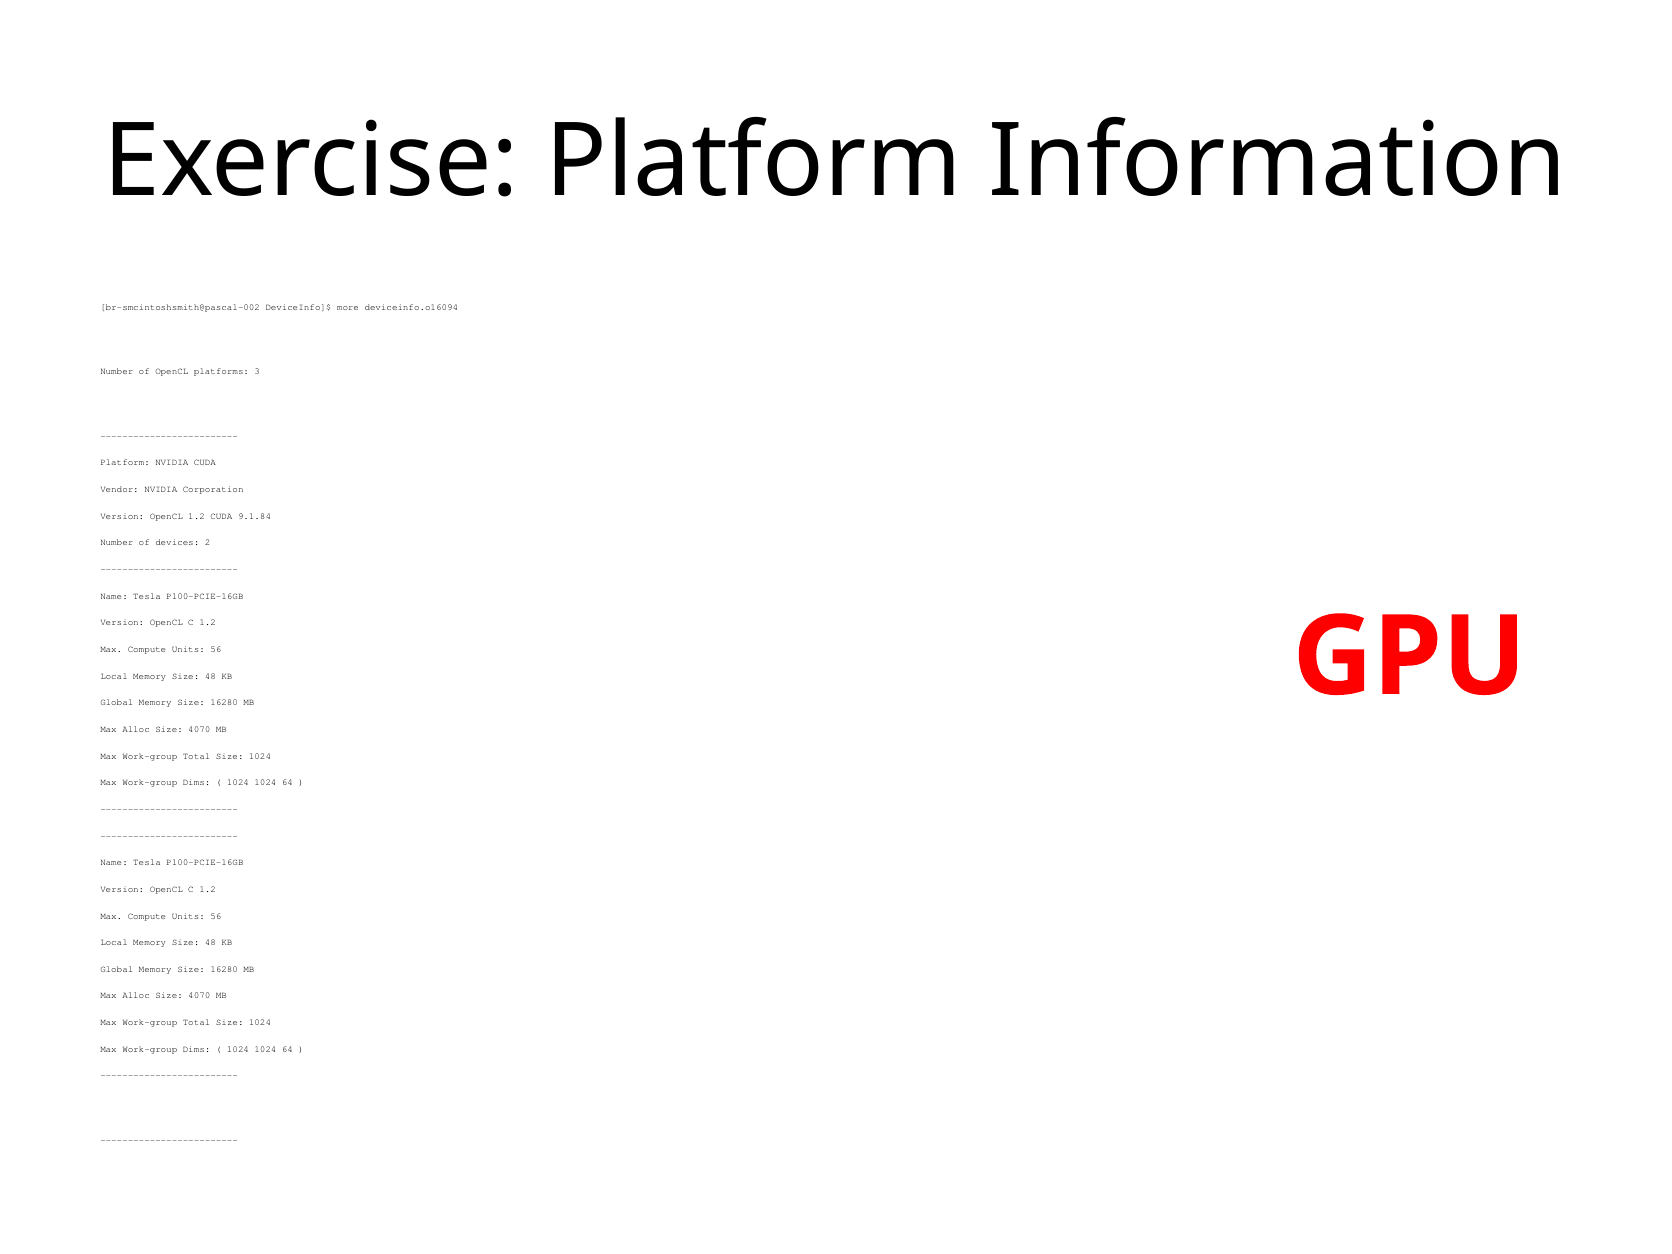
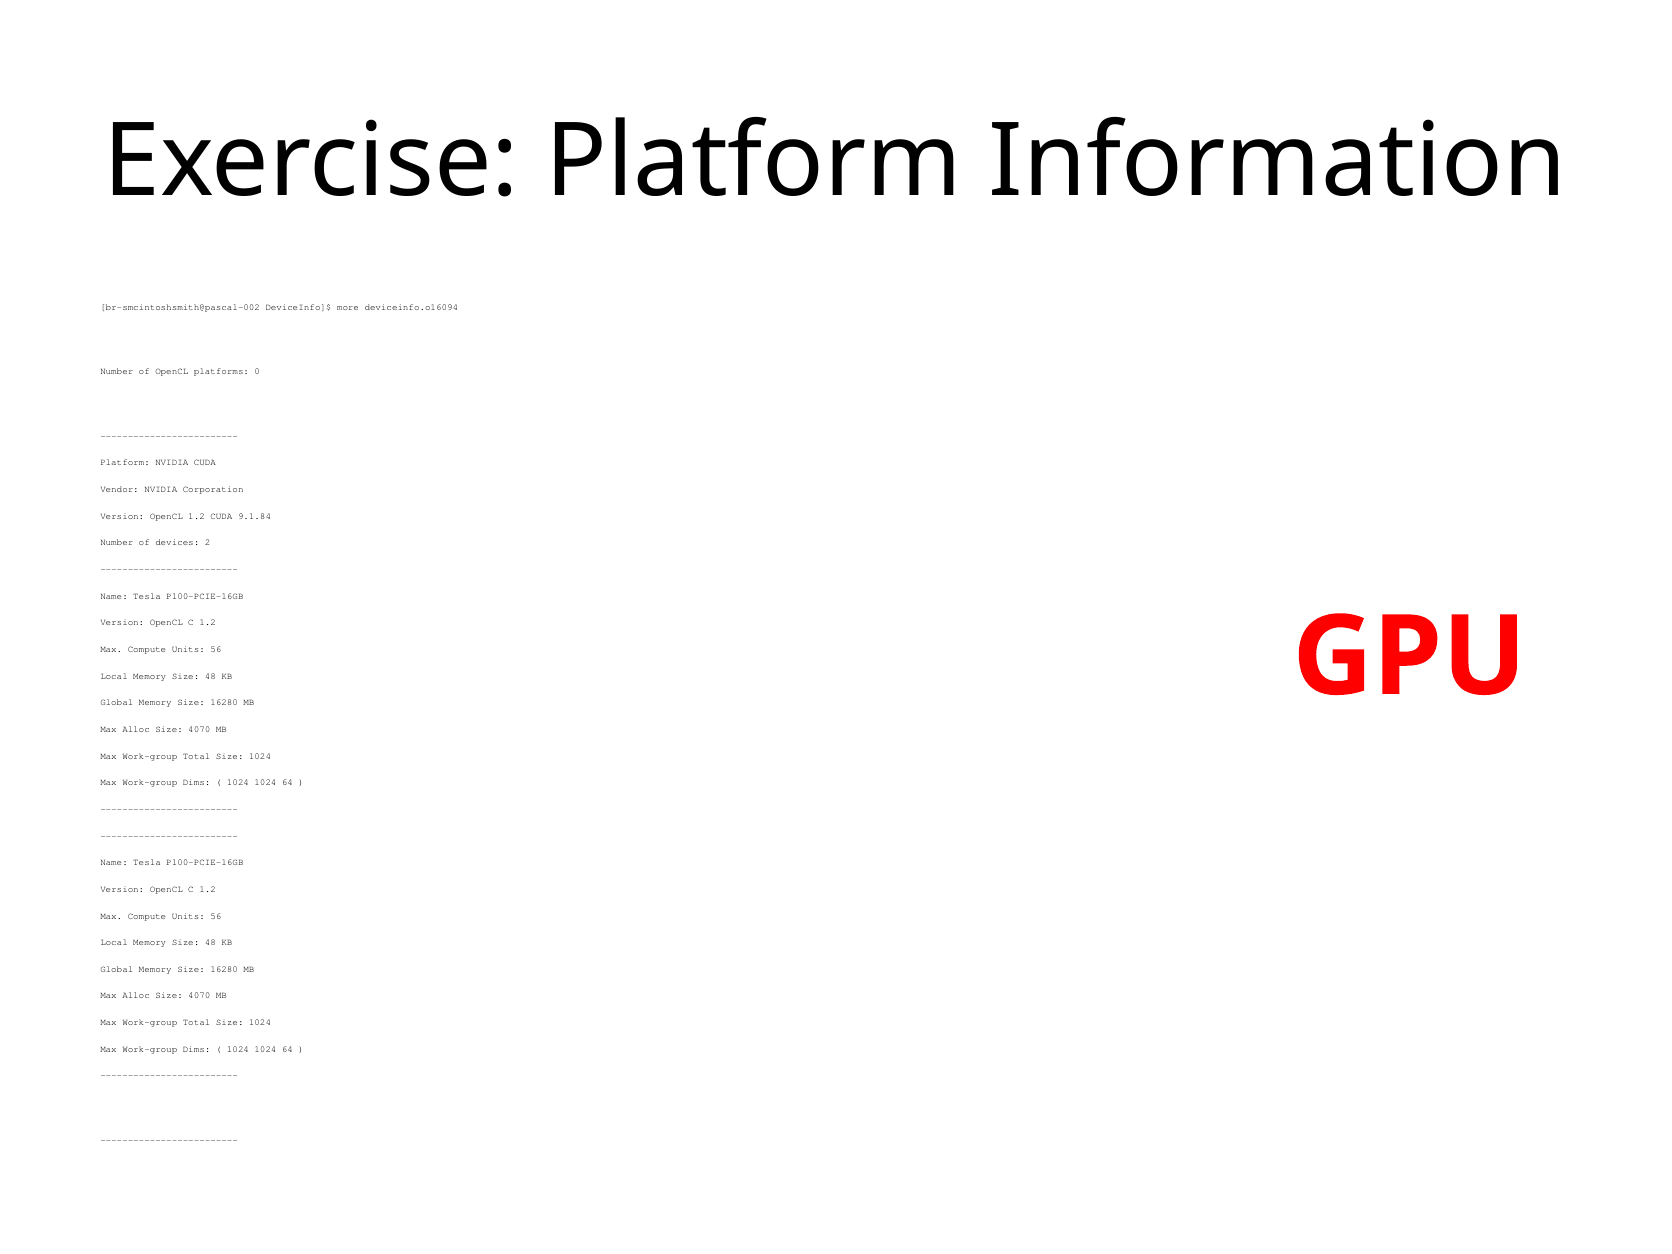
3: 3 -> 0
